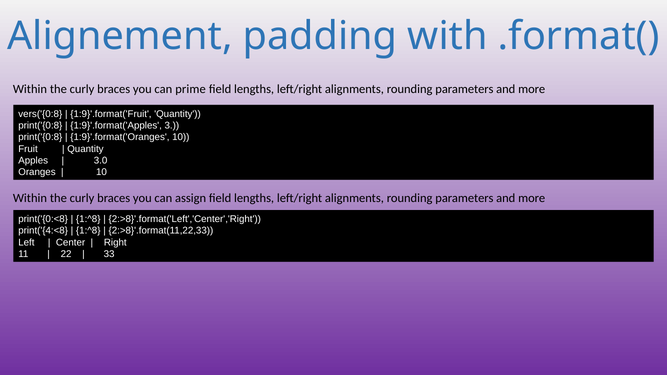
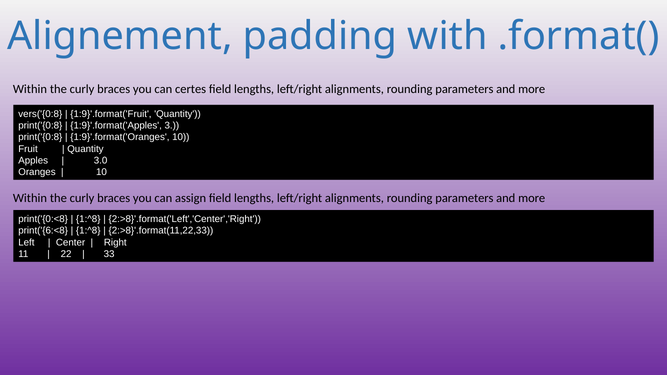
prime: prime -> certes
print('{4:<8: print('{4:<8 -> print('{6:<8
